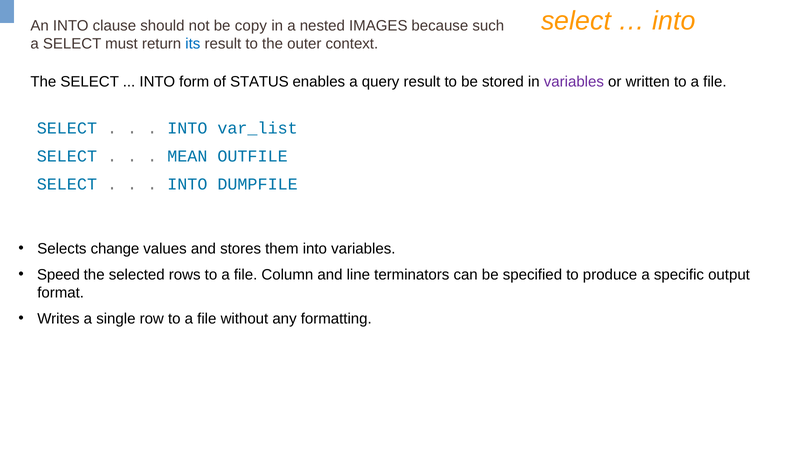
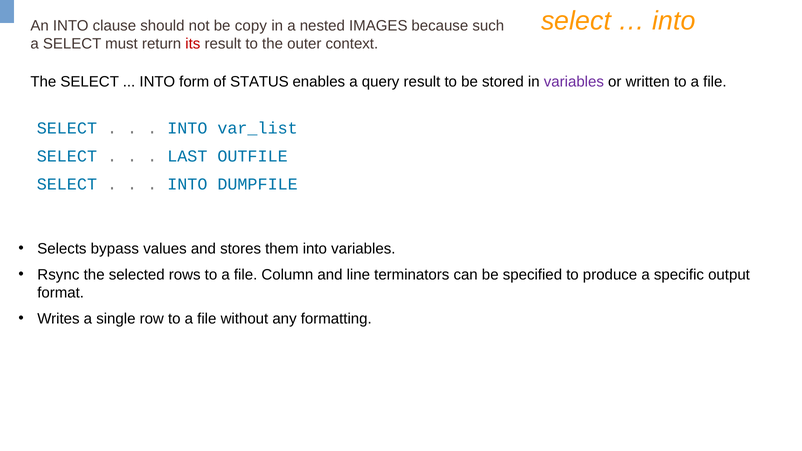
its colour: blue -> red
MEAN: MEAN -> LAST
change: change -> bypass
Speed: Speed -> Rsync
